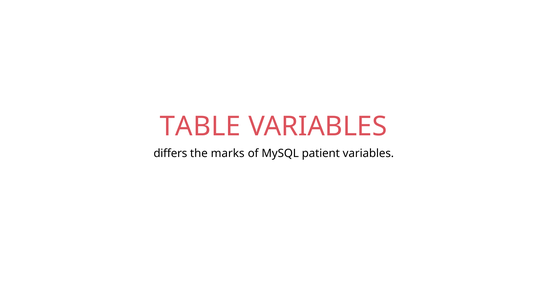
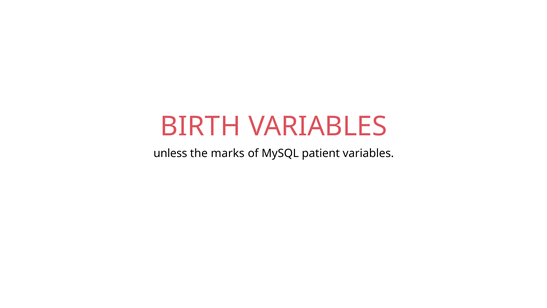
TABLE: TABLE -> BIRTH
differs: differs -> unless
